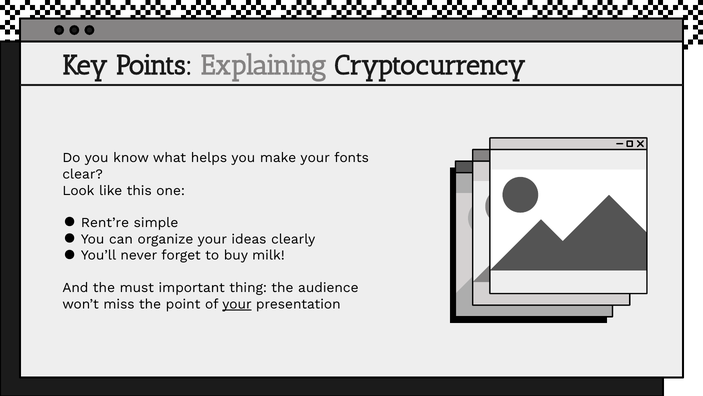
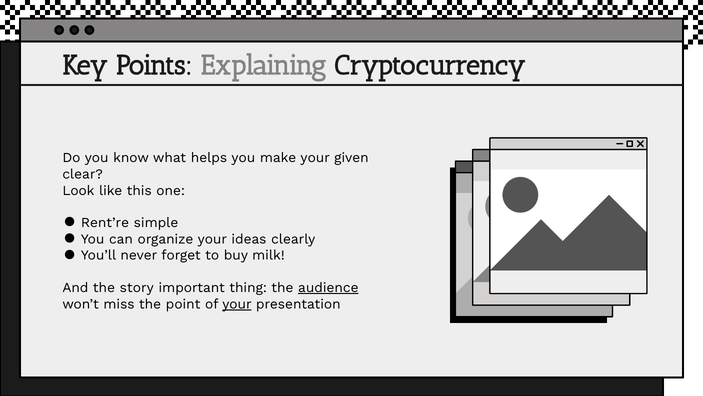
fonts: fonts -> given
must: must -> story
audience underline: none -> present
